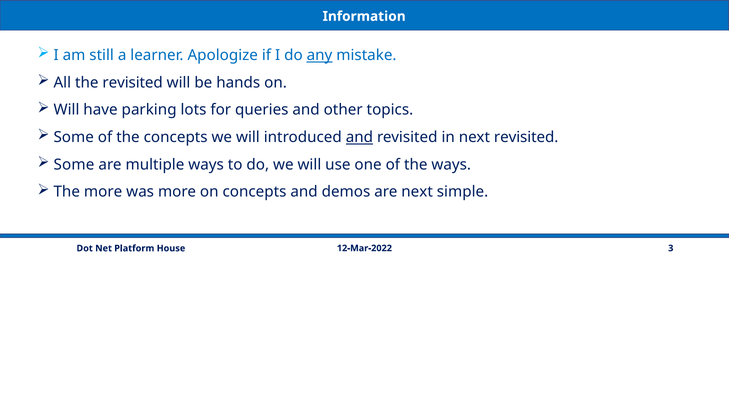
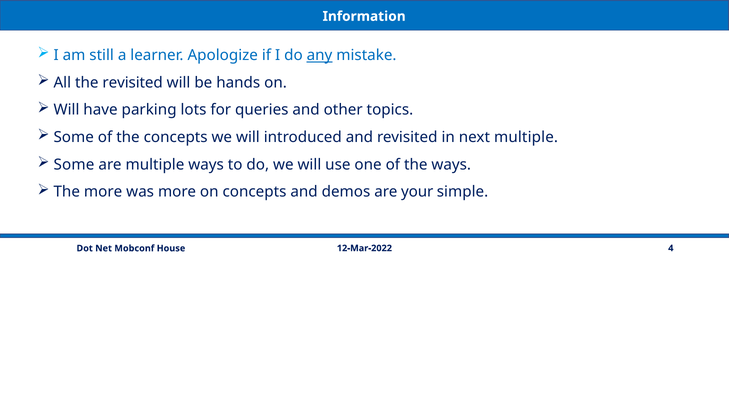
and at (359, 137) underline: present -> none
next revisited: revisited -> multiple
are next: next -> your
3: 3 -> 4
Platform: Platform -> Mobconf
